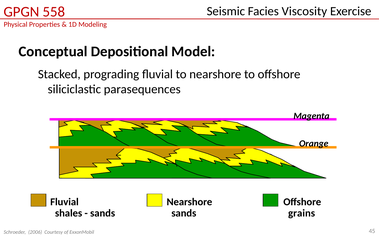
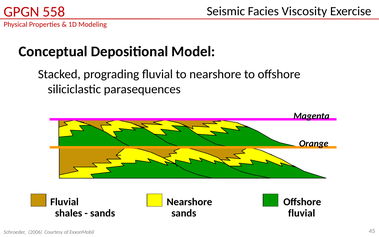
grains at (302, 213): grains -> fluvial
